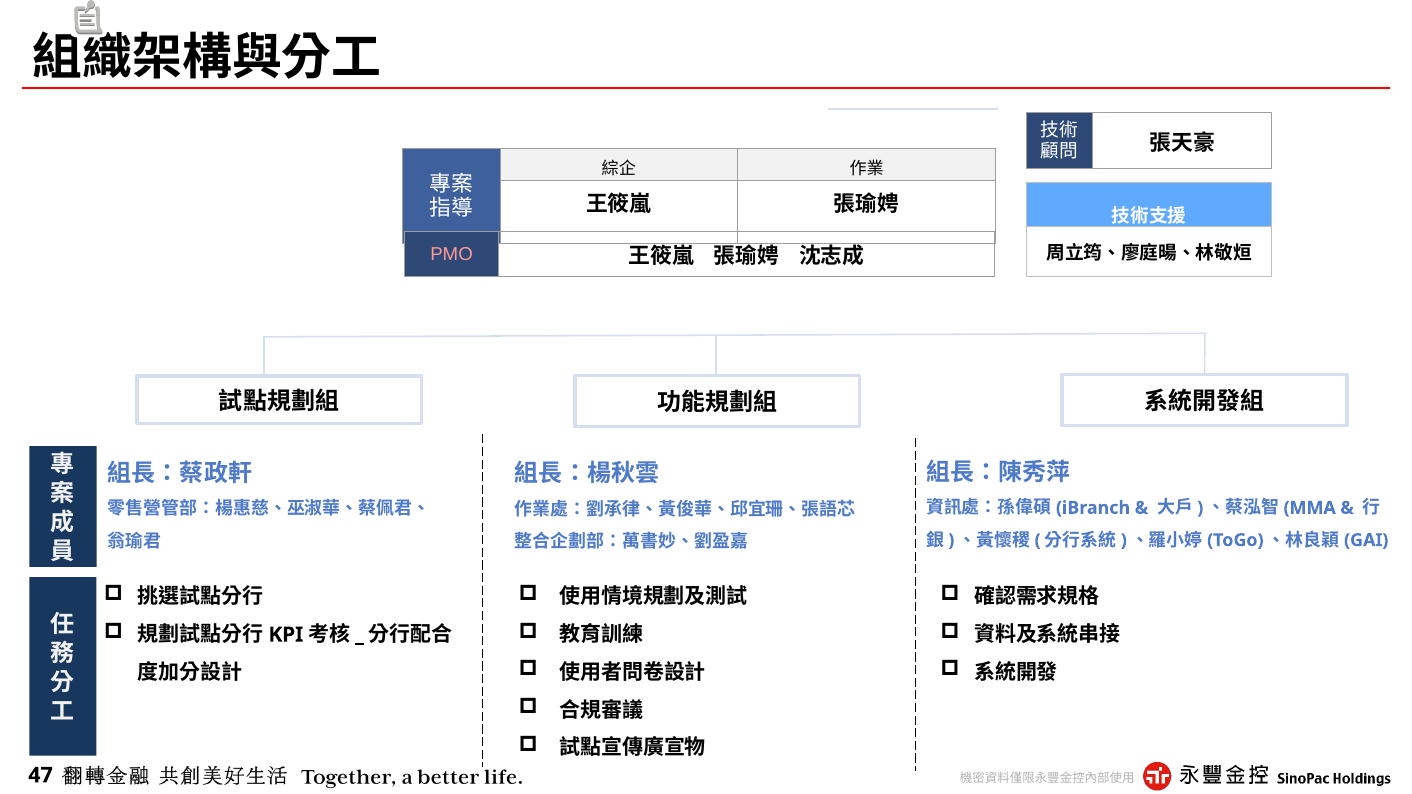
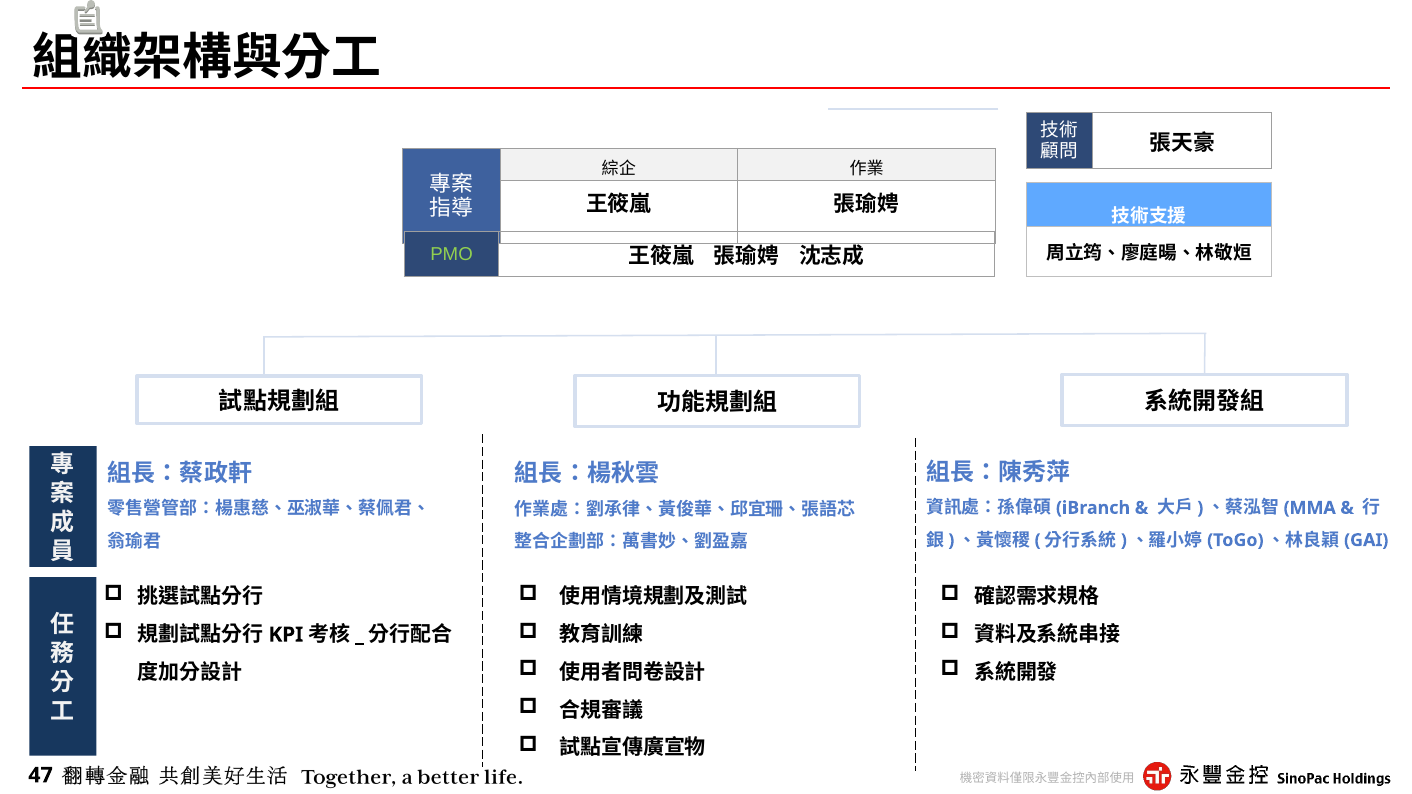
PMO colour: pink -> light green
